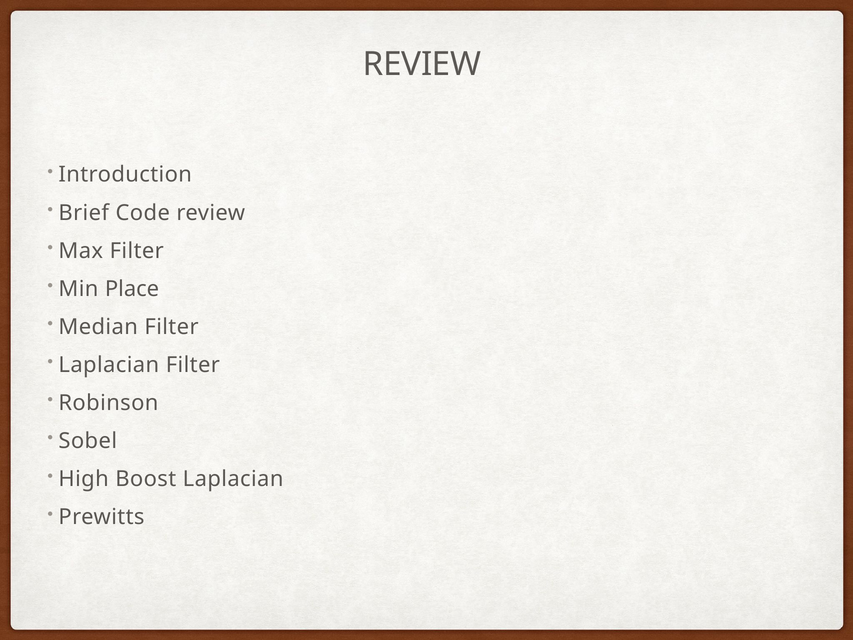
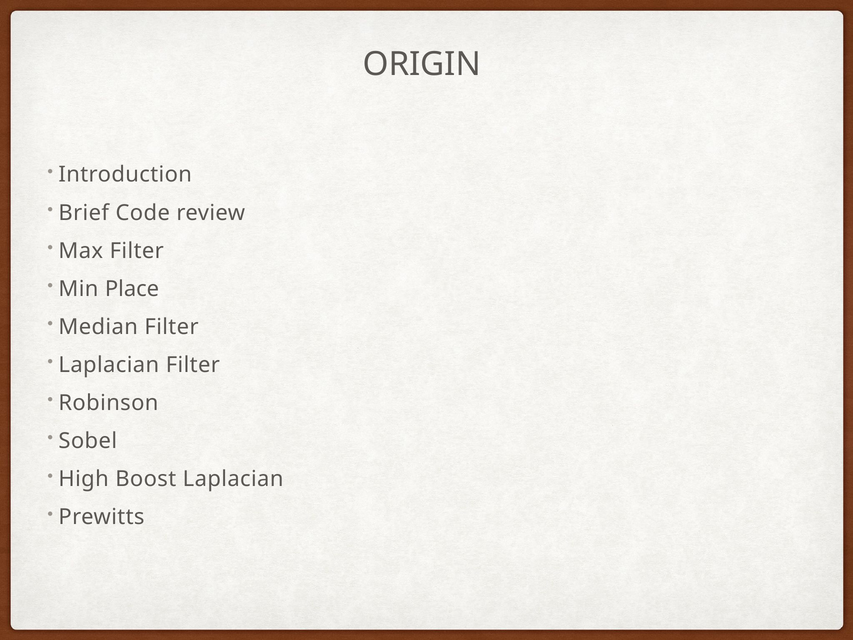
REVIEW at (422, 64): REVIEW -> ORIGIN
